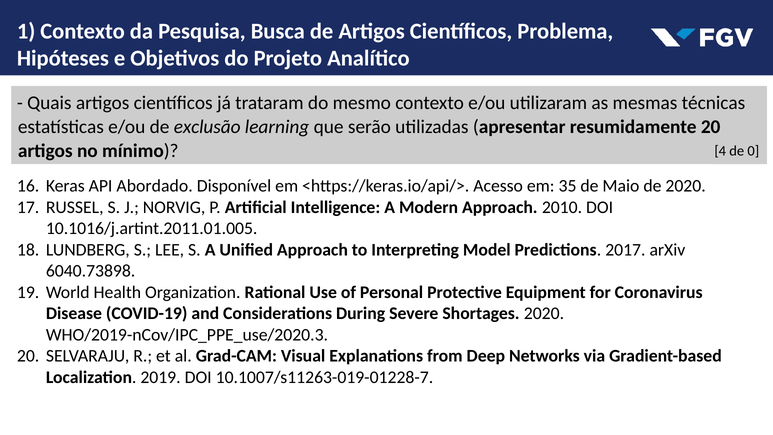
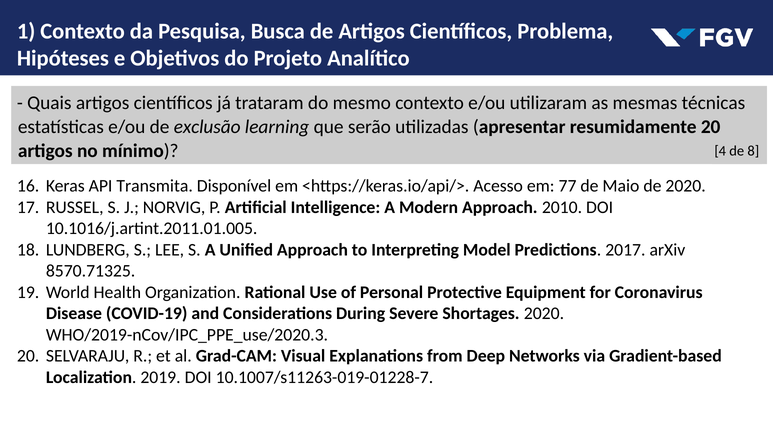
0: 0 -> 8
Abordado: Abordado -> Transmita
35: 35 -> 77
6040.73898: 6040.73898 -> 8570.71325
